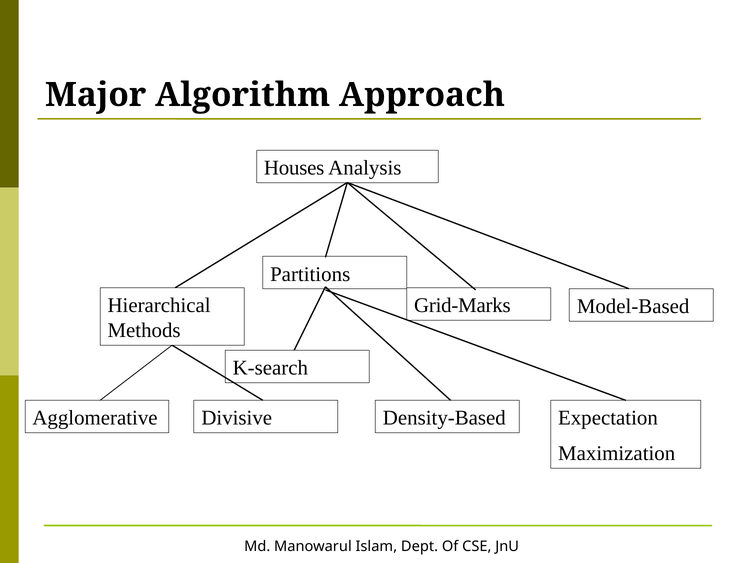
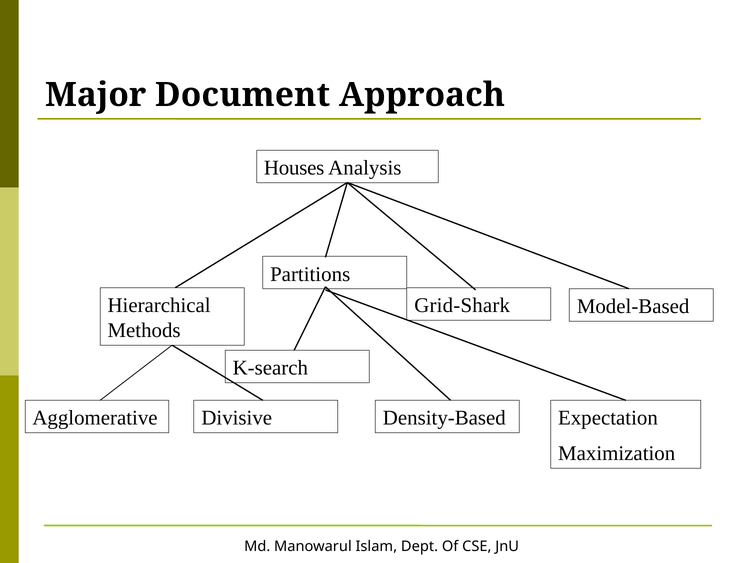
Algorithm: Algorithm -> Document
Grid-Marks: Grid-Marks -> Grid-Shark
